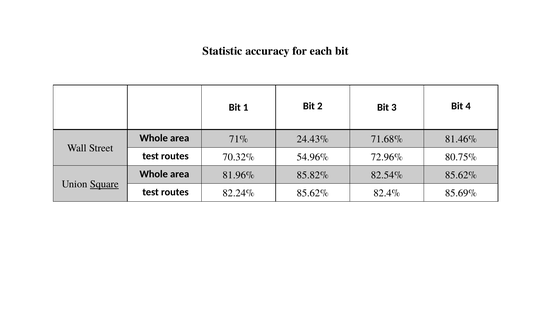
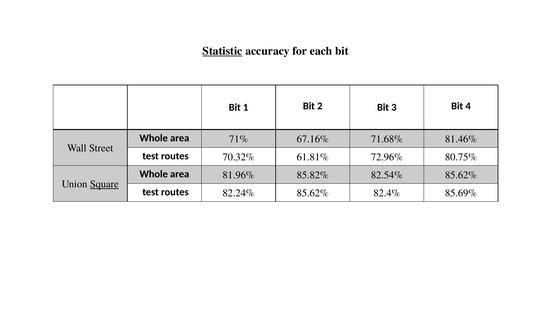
Statistic underline: none -> present
24.43%: 24.43% -> 67.16%
54.96%: 54.96% -> 61.81%
